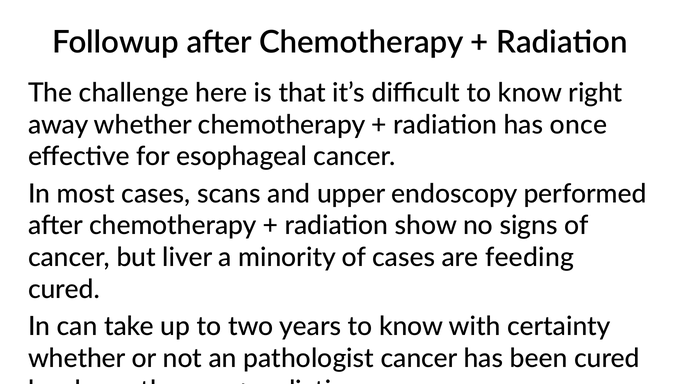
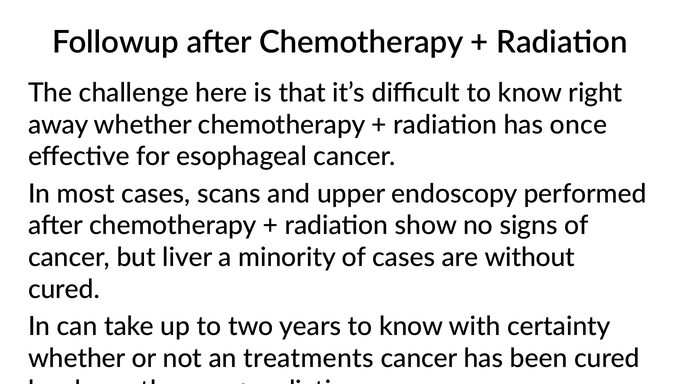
feeding: feeding -> without
pathologist: pathologist -> treatments
